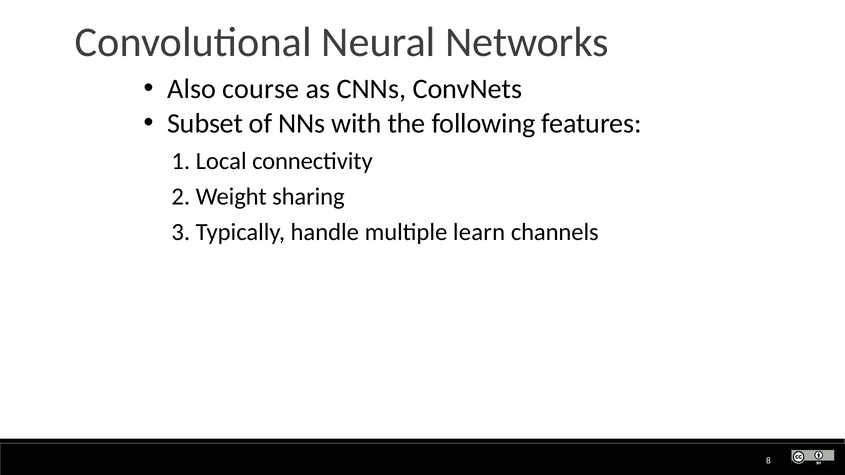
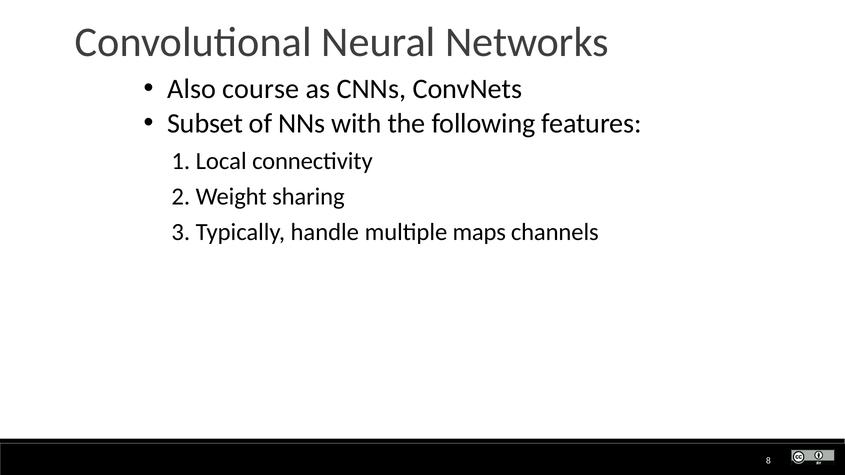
learn: learn -> maps
